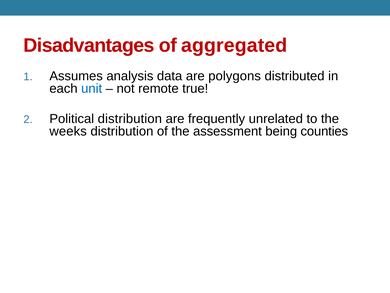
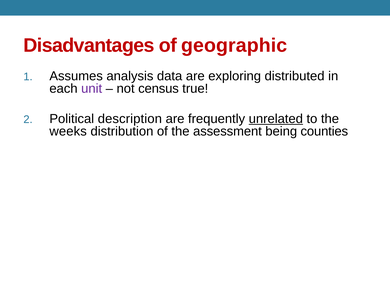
aggregated: aggregated -> geographic
polygons: polygons -> exploring
unit colour: blue -> purple
remote: remote -> census
Political distribution: distribution -> description
unrelated underline: none -> present
